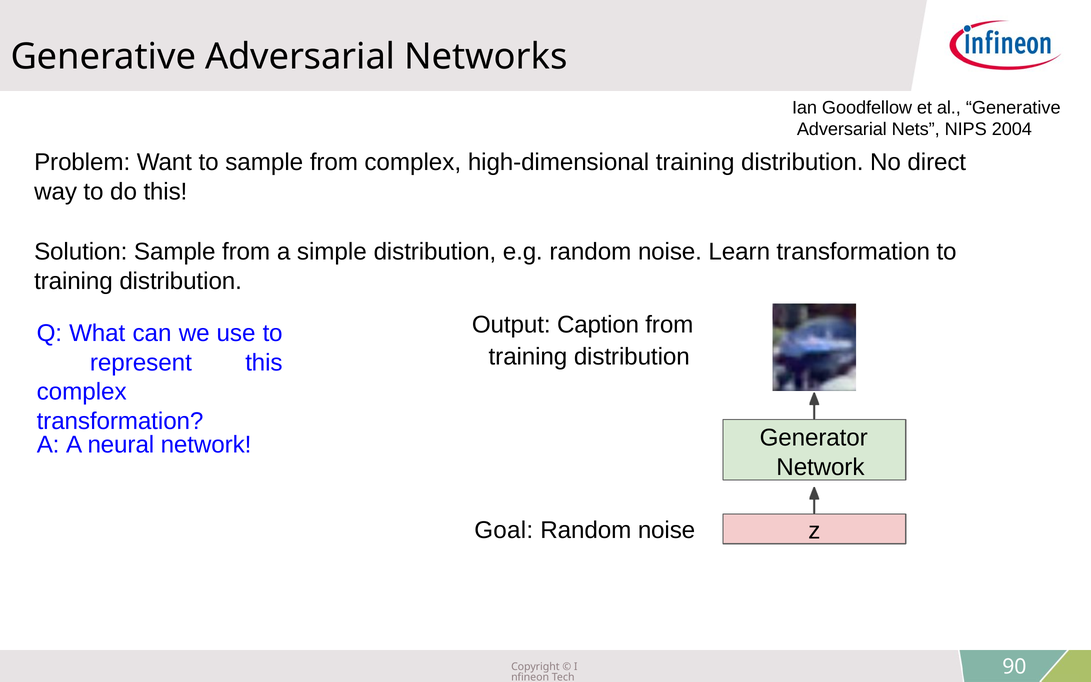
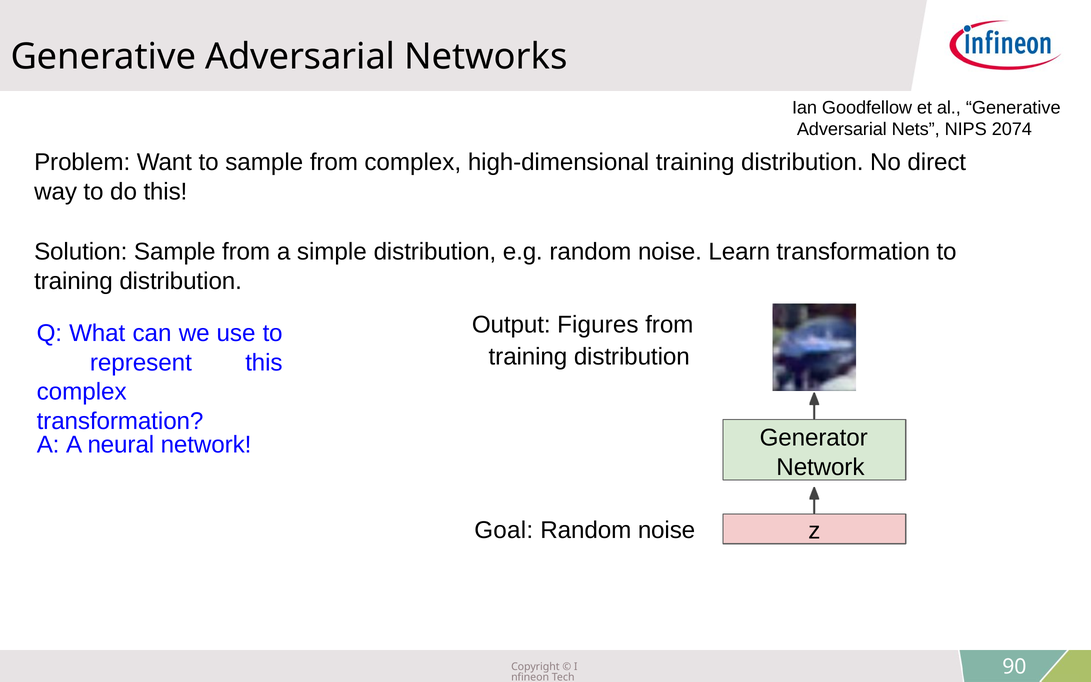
2004: 2004 -> 2074
Caption: Caption -> Figures
